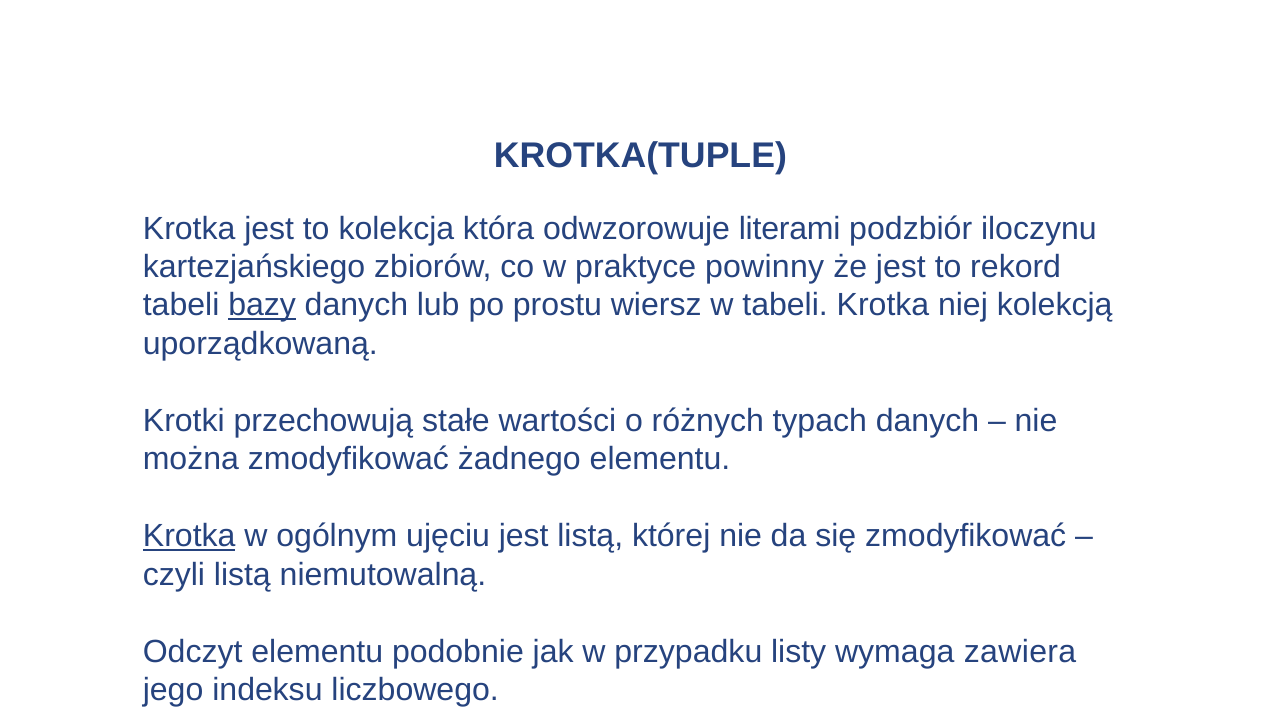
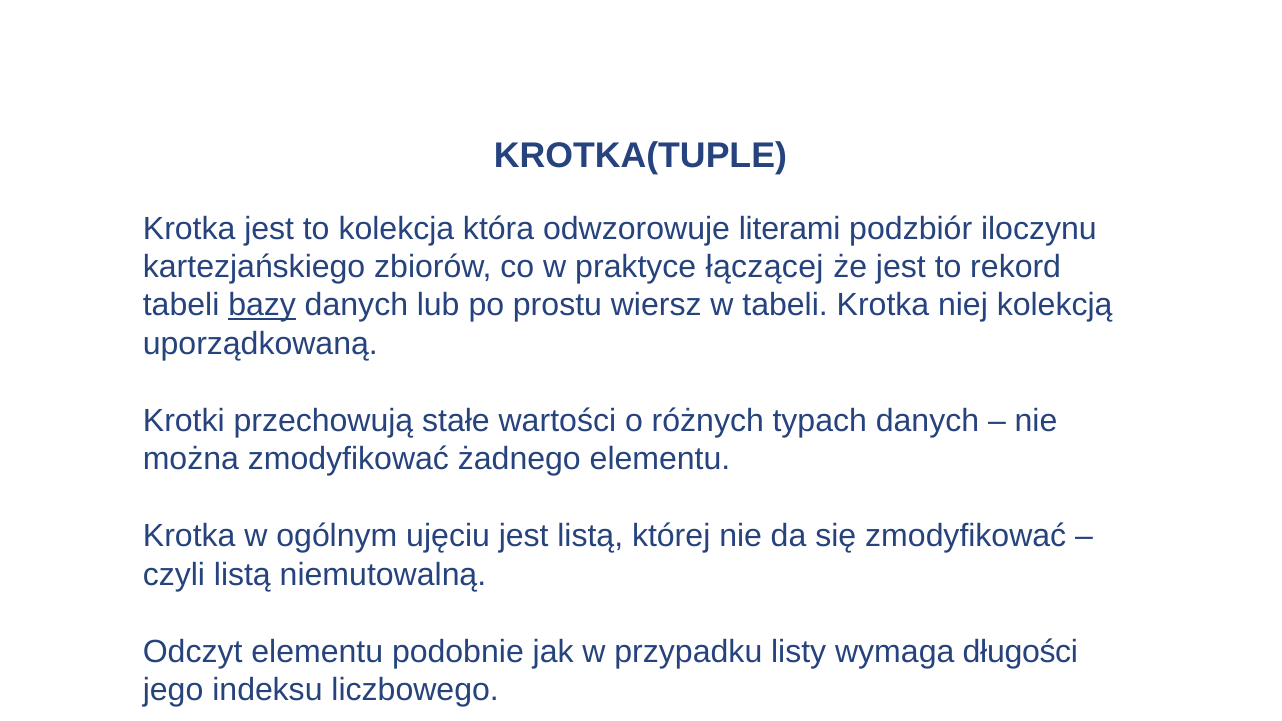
powinny: powinny -> łączącej
Krotka at (189, 536) underline: present -> none
zawiera: zawiera -> długości
